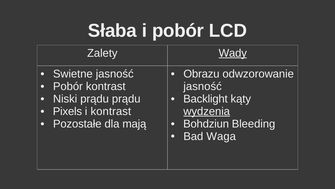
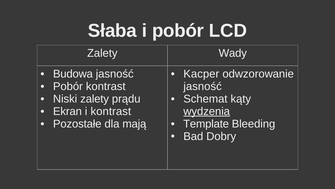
Wady underline: present -> none
Swietne: Swietne -> Budowa
Obrazu: Obrazu -> Kacper
Niski prądu: prądu -> zalety
Backlight: Backlight -> Schemat
Pixels: Pixels -> Ekran
Bohdziun: Bohdziun -> Template
Waga: Waga -> Dobry
